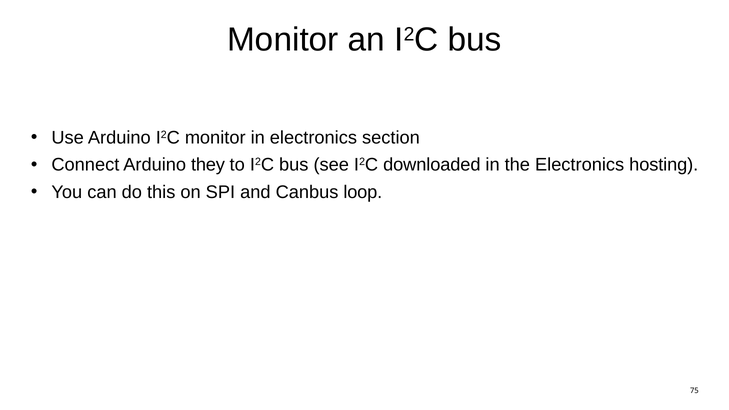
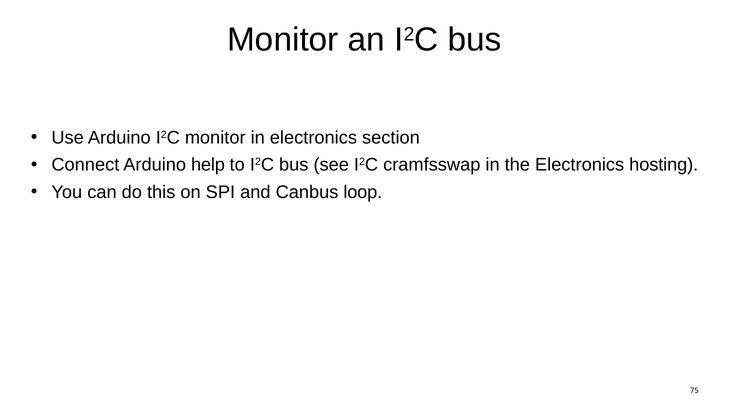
they: they -> help
downloaded: downloaded -> cramfsswap
